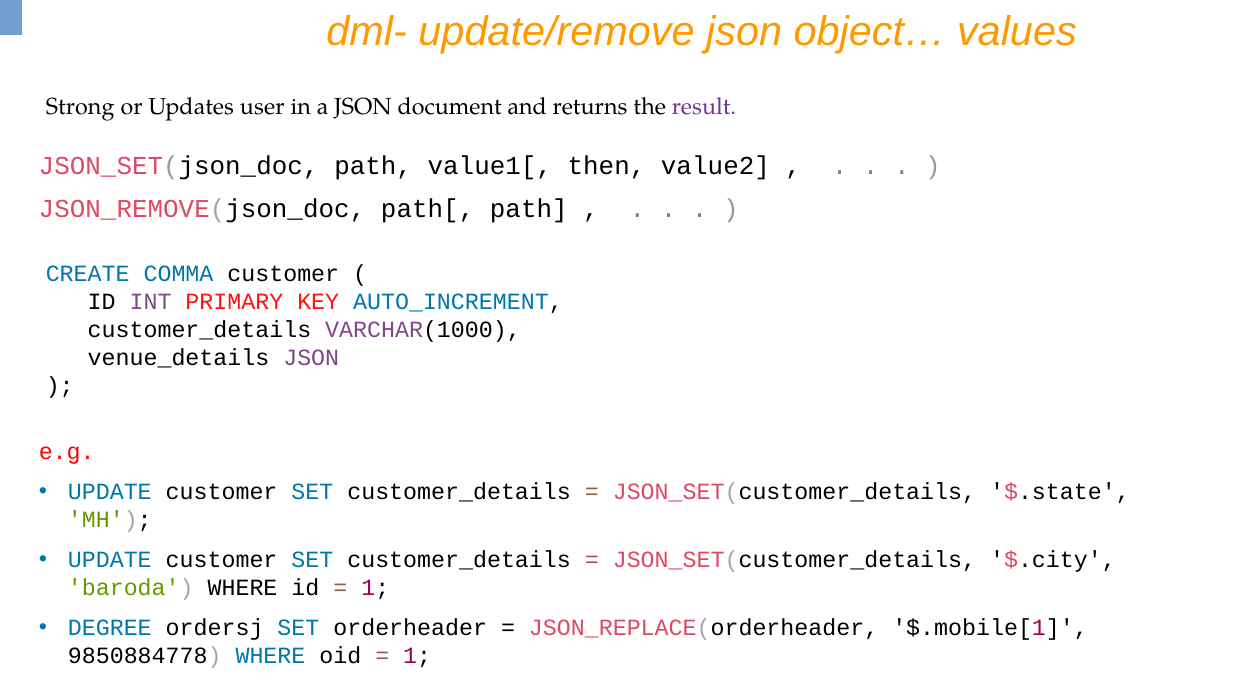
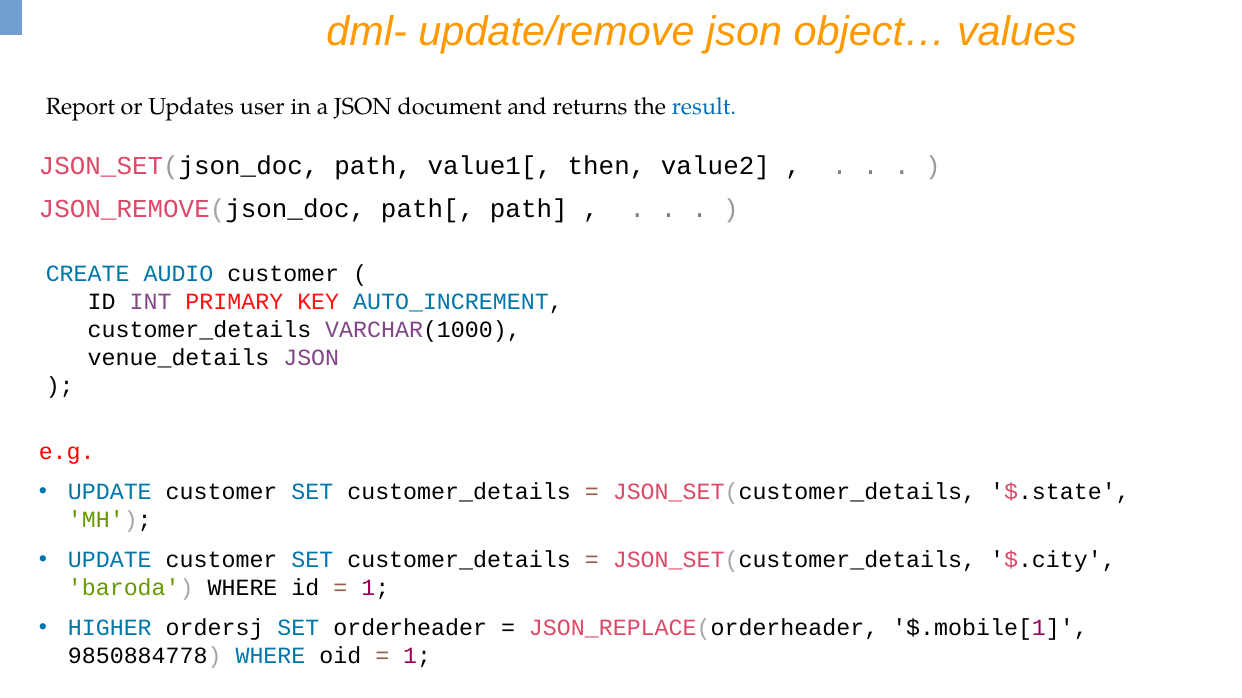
Strong: Strong -> Report
result colour: purple -> blue
COMMA: COMMA -> AUDIO
DEGREE: DEGREE -> HIGHER
